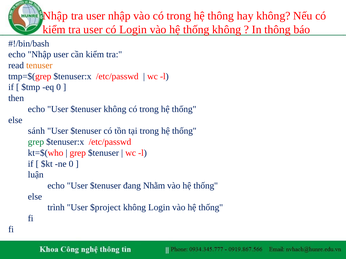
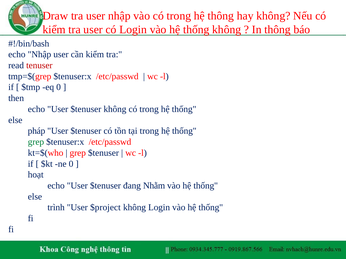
Nhập at (55, 16): Nhập -> Draw
tenuser colour: orange -> red
sánh: sánh -> pháp
luận: luận -> hoạt
